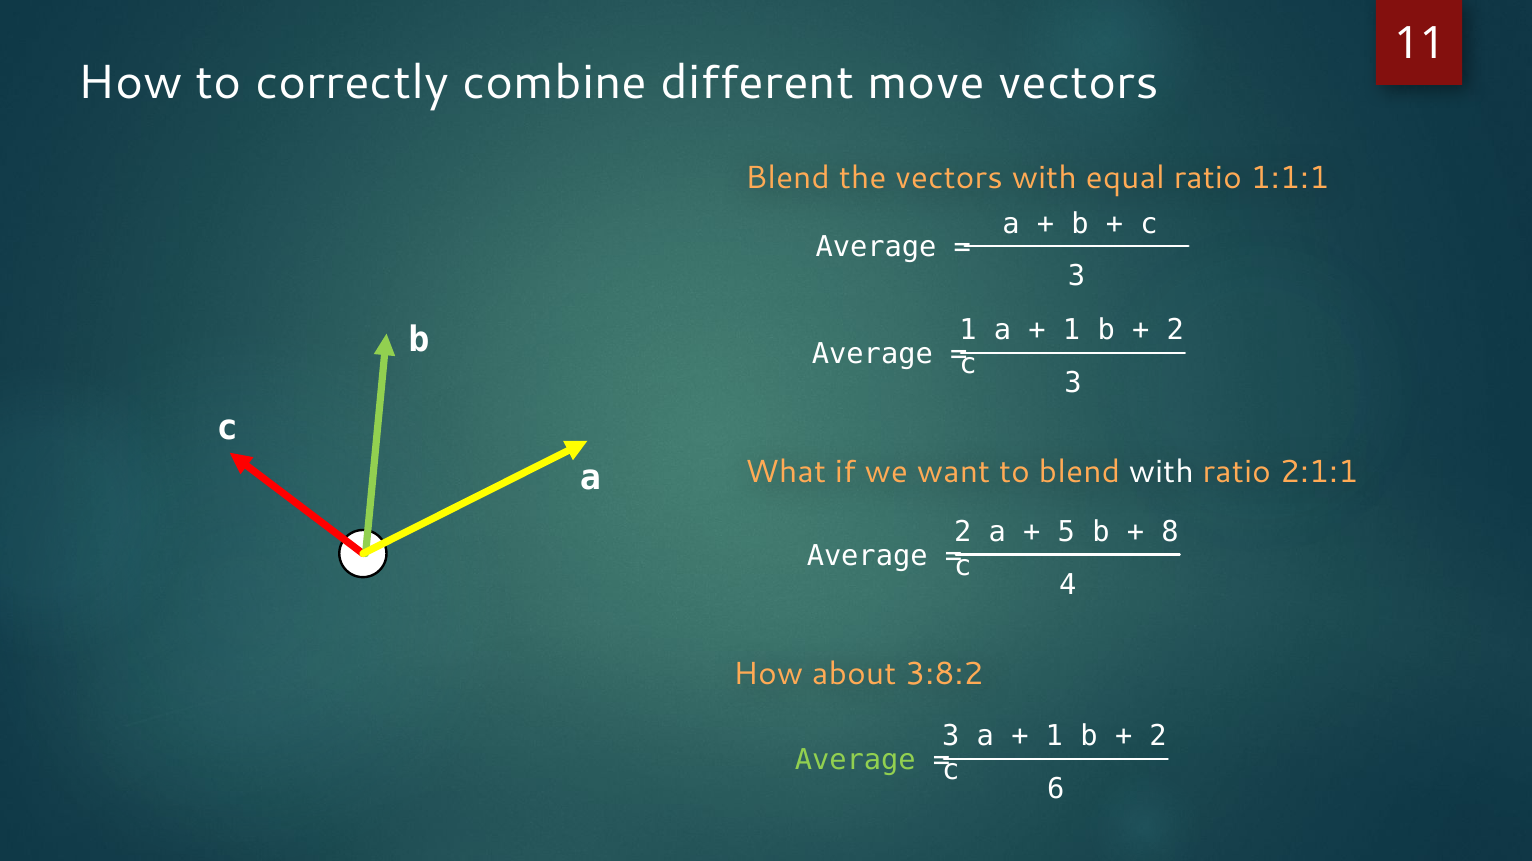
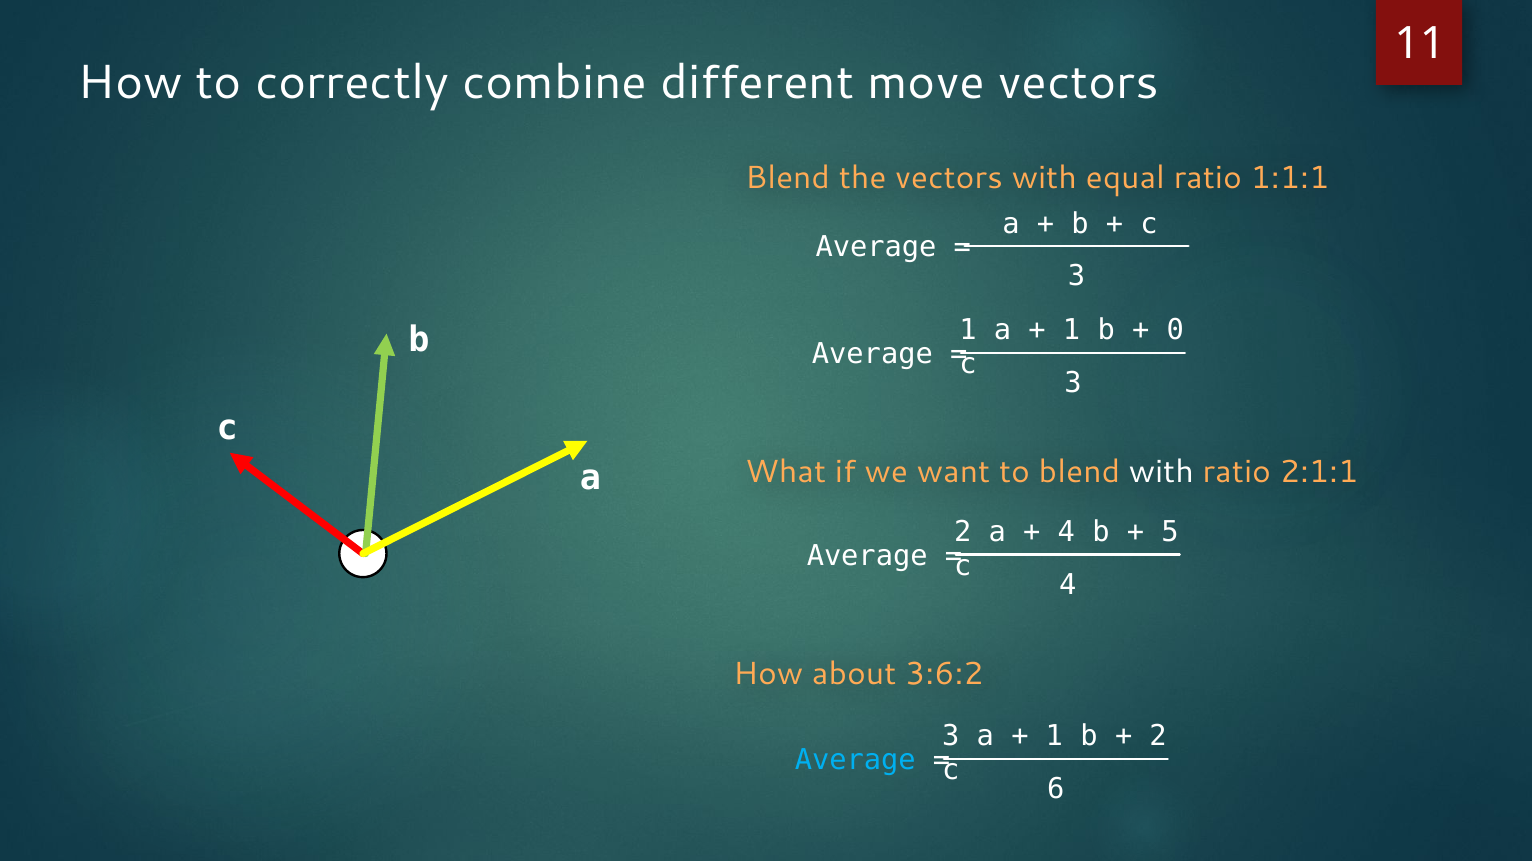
2 at (1175, 330): 2 -> 0
5 at (1066, 532): 5 -> 4
8: 8 -> 5
3:8:2: 3:8:2 -> 3:6:2
Average at (855, 760) colour: light green -> light blue
